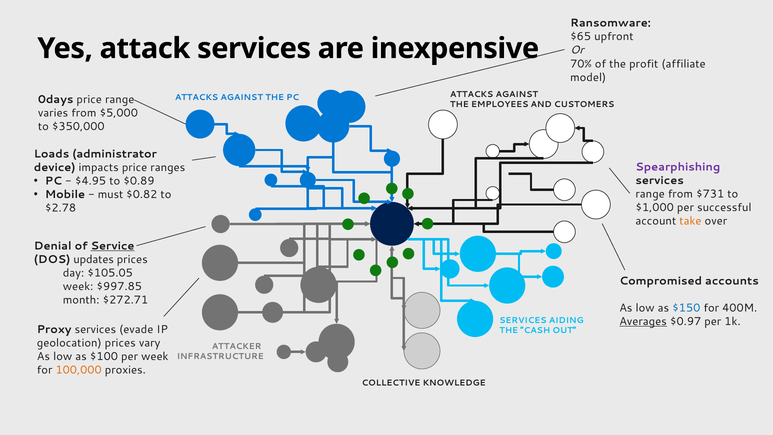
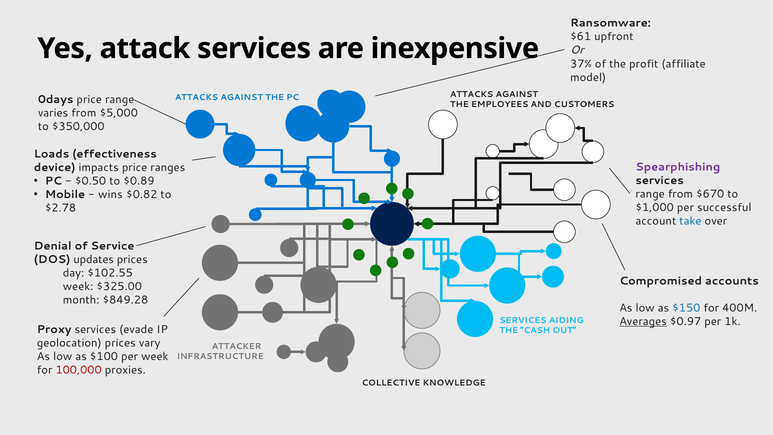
$65: $65 -> $61
70%: 70% -> 37%
administrator: administrator -> effectiveness
$4.95: $4.95 -> $0.50
must: must -> wins
$731: $731 -> $670
take colour: orange -> blue
Service underline: present -> none
$105.05: $105.05 -> $102.55
$997.85: $997.85 -> $325.00
$272.71: $272.71 -> $849.28
100,000 colour: orange -> red
